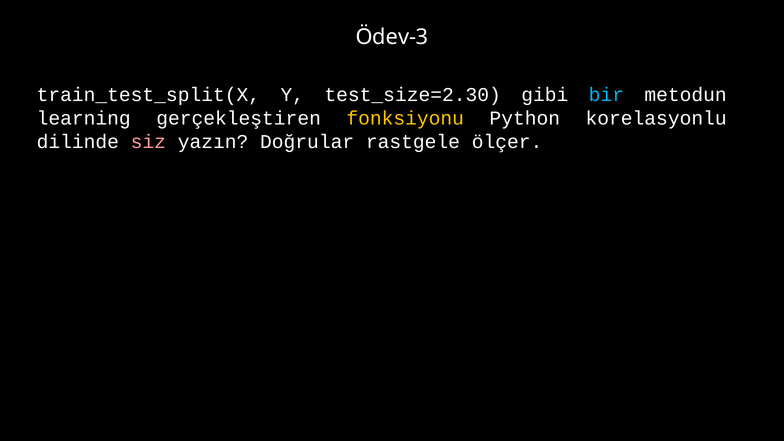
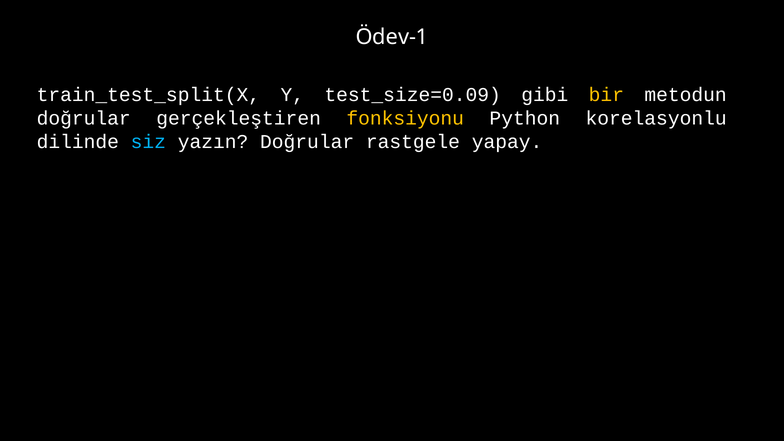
Ödev-3: Ödev-3 -> Ödev-1
test_size=2.30: test_size=2.30 -> test_size=0.09
bir colour: light blue -> yellow
learning at (84, 119): learning -> doğrular
siz colour: pink -> light blue
ölçer: ölçer -> yapay
